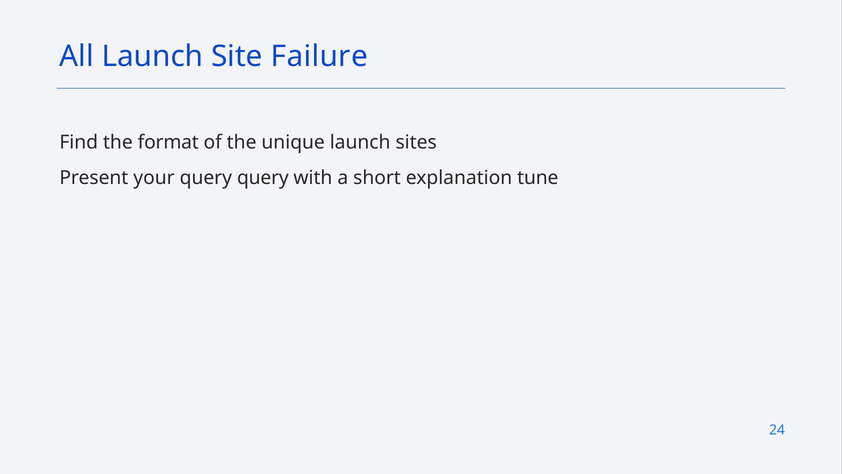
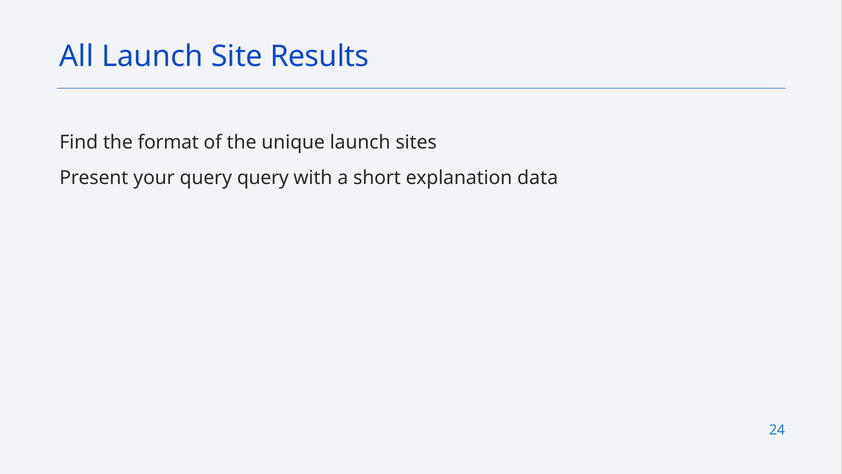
Failure: Failure -> Results
tune: tune -> data
